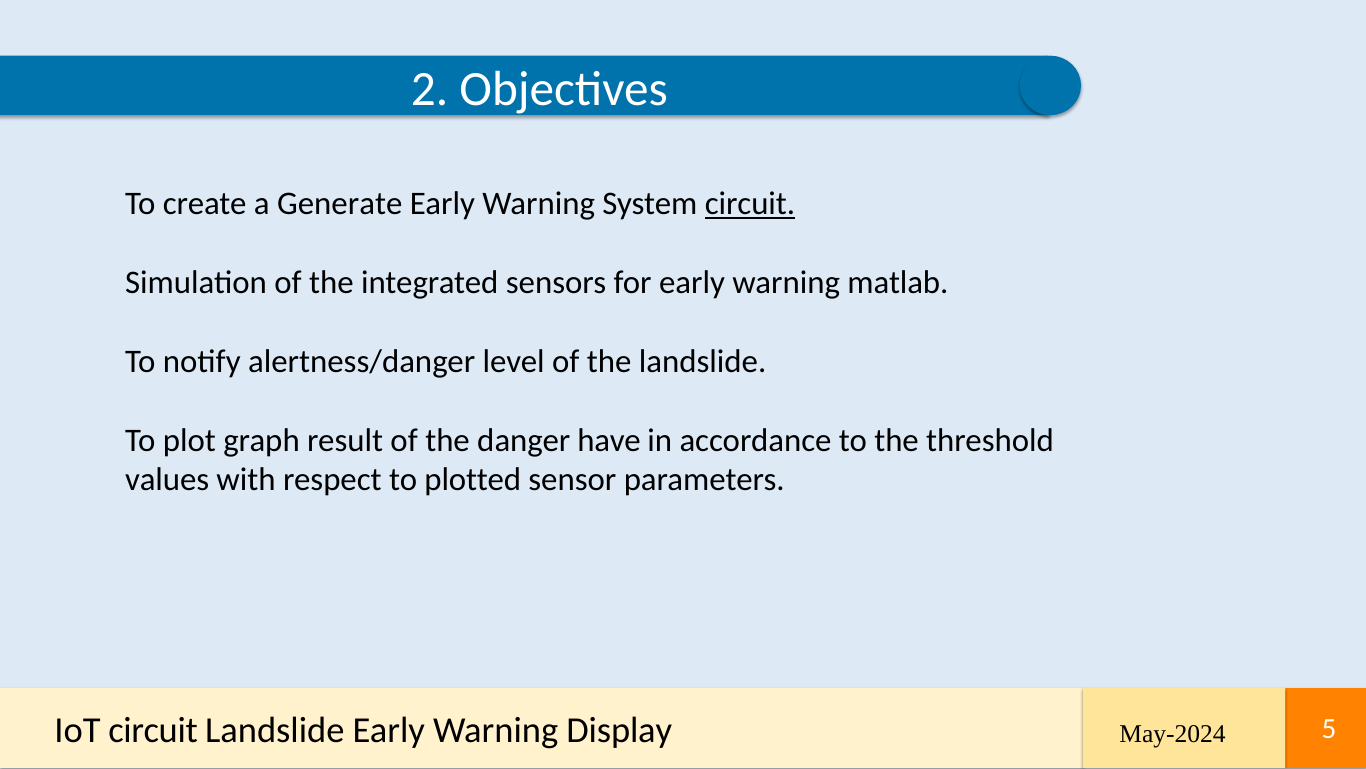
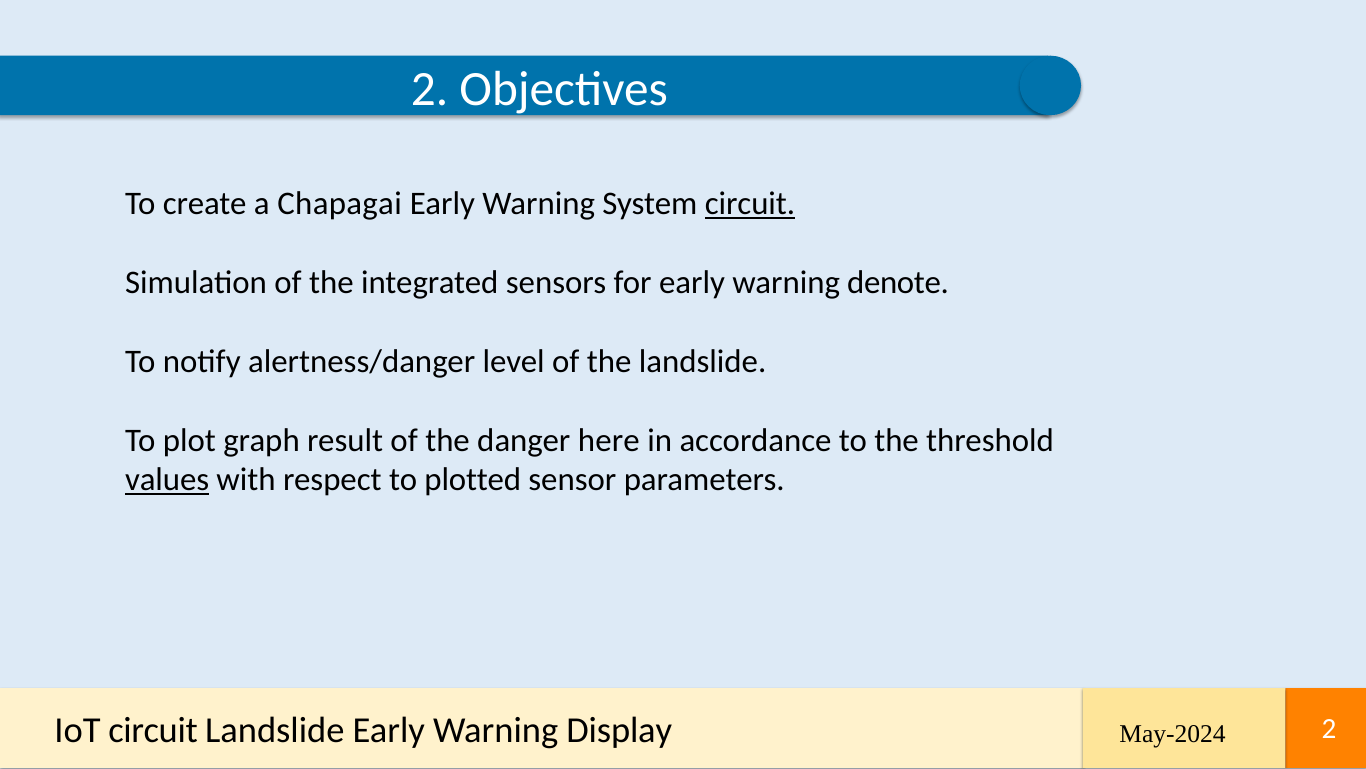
Generate: Generate -> Chapagai
matlab: matlab -> denote
have: have -> here
values underline: none -> present
May-2024 5: 5 -> 2
